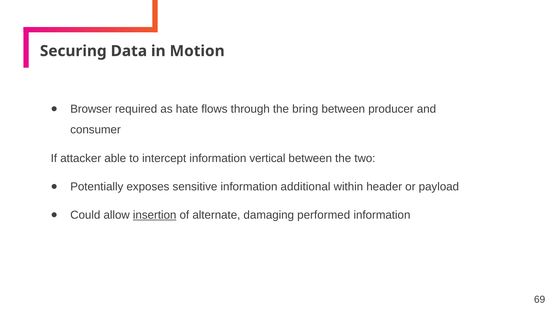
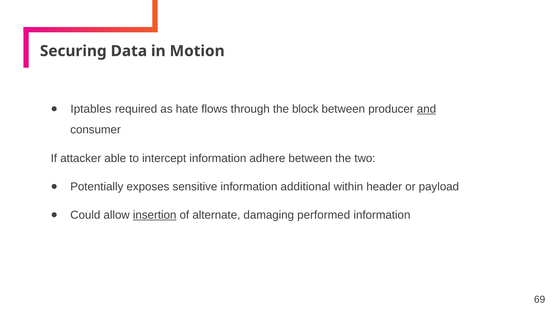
Browser: Browser -> Iptables
bring: bring -> block
and underline: none -> present
vertical: vertical -> adhere
